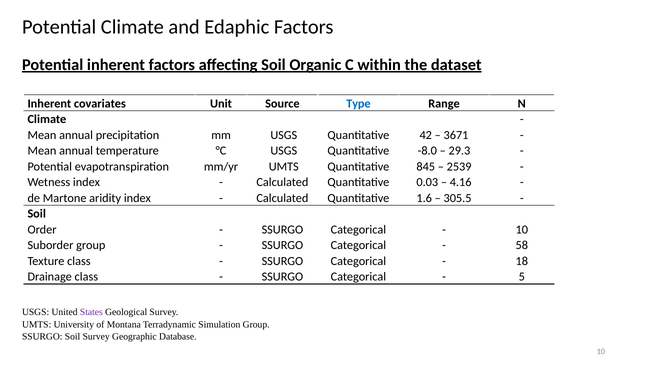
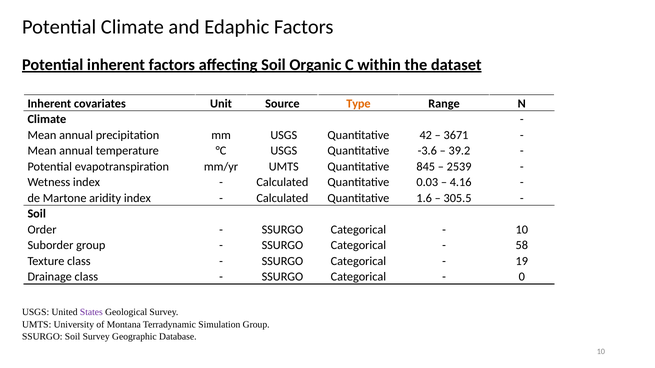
Type colour: blue -> orange
-8.0: -8.0 -> -3.6
29.3: 29.3 -> 39.2
18: 18 -> 19
5: 5 -> 0
